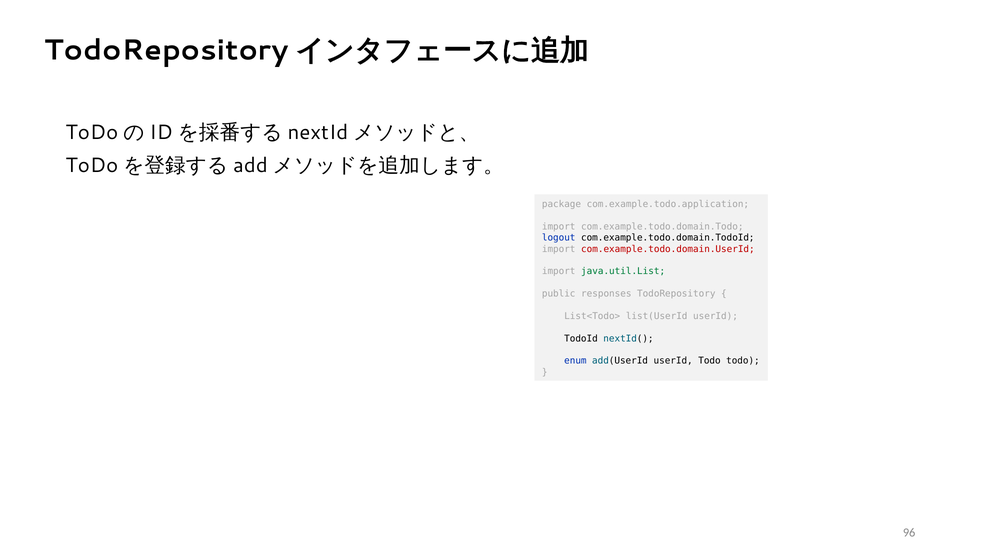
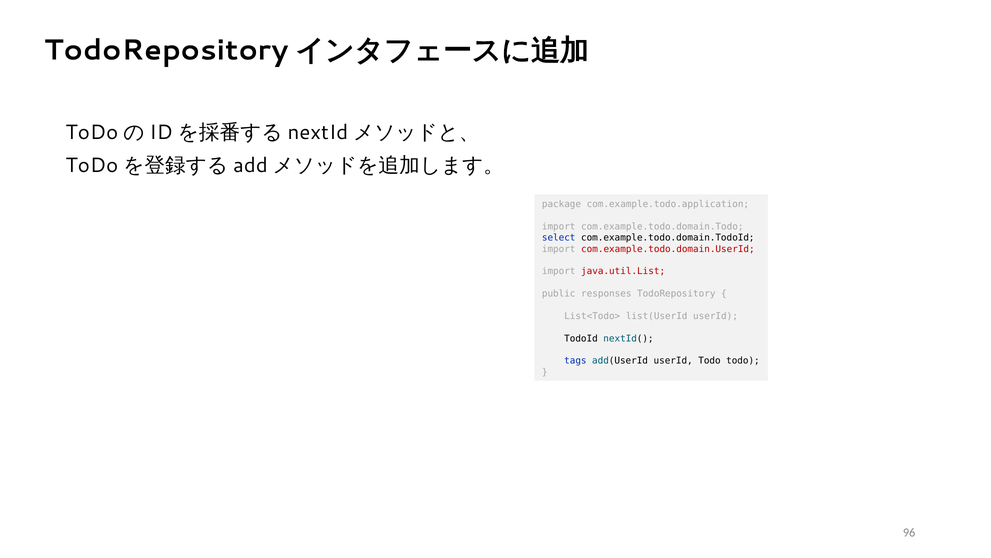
logout: logout -> select
java.util.List colour: green -> red
enum: enum -> tags
